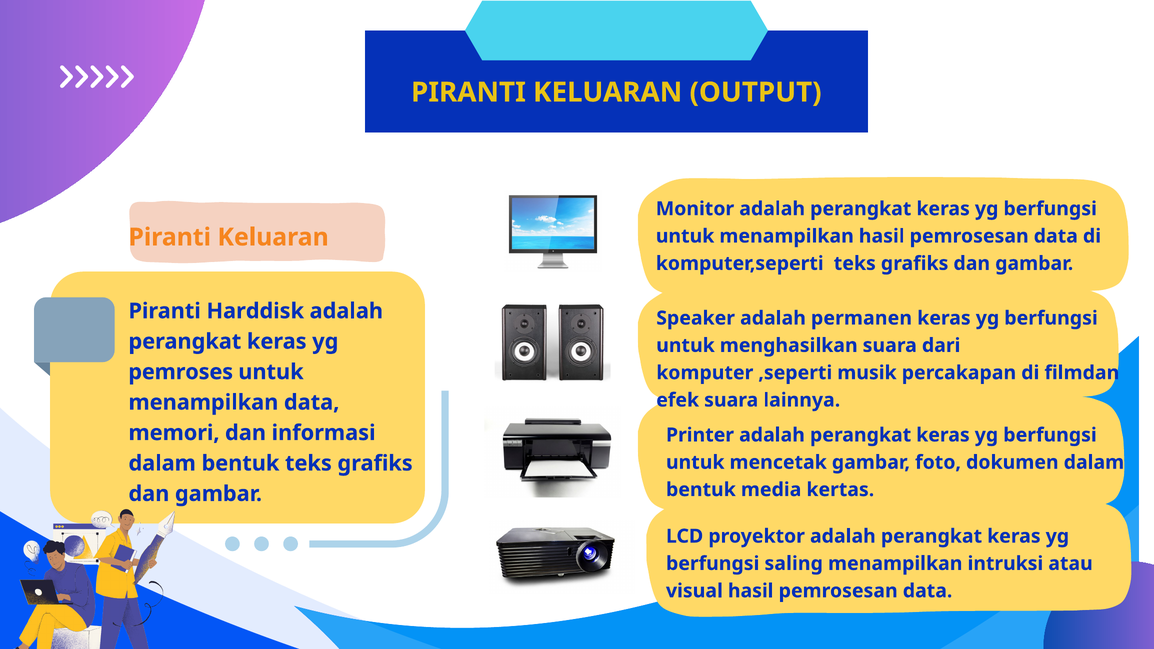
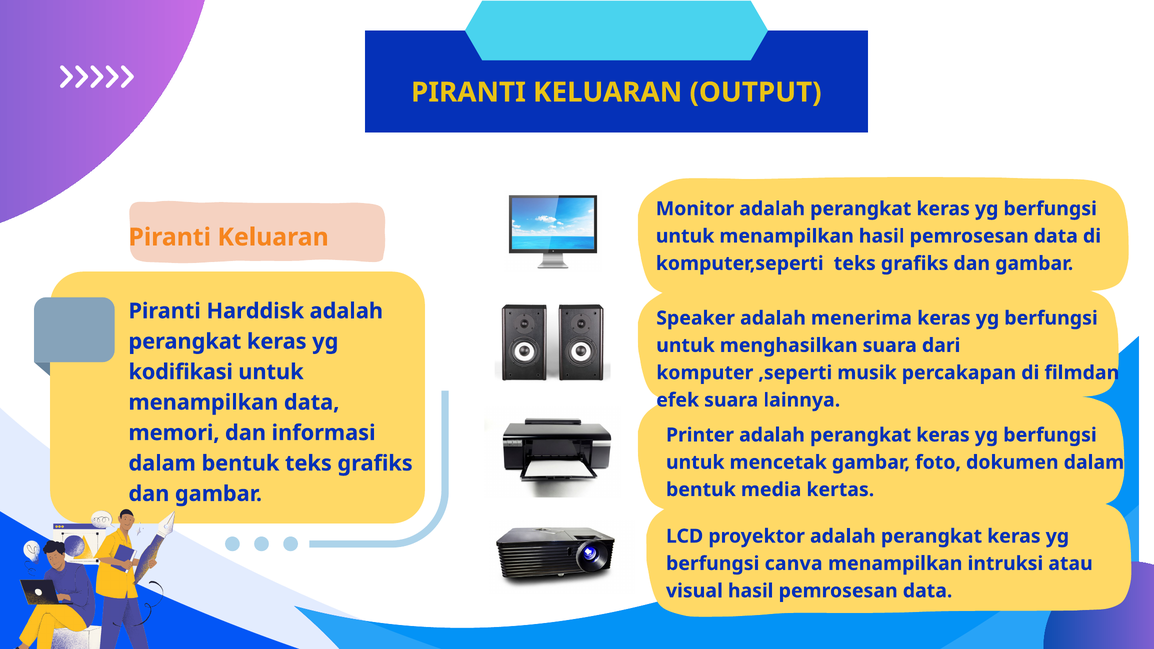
permanen: permanen -> menerima
pemroses: pemroses -> kodifikasi
saling: saling -> canva
